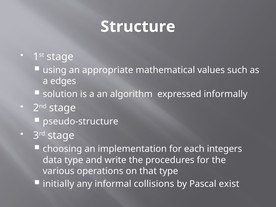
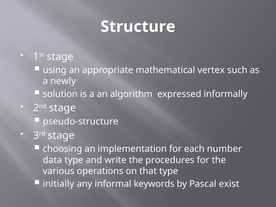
values: values -> vertex
edges: edges -> newly
integers: integers -> number
collisions: collisions -> keywords
